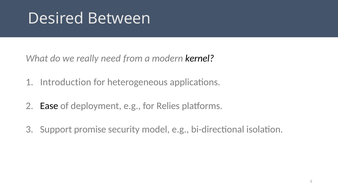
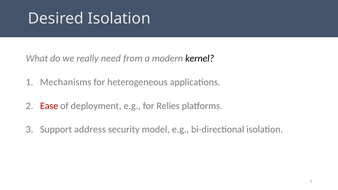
Desired Between: Between -> Isolation
Introduction: Introduction -> Mechanisms
Ease colour: black -> red
promise: promise -> address
